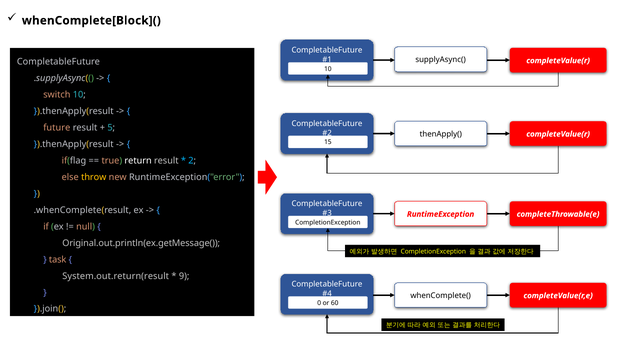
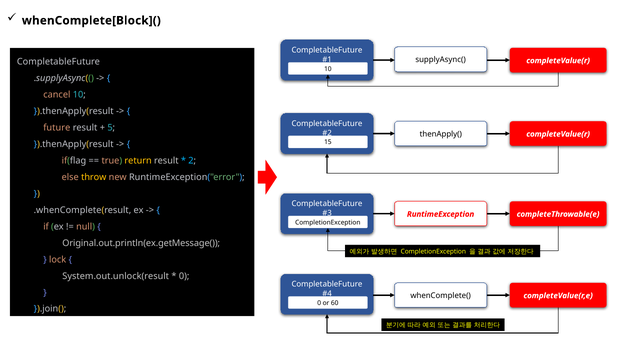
switch: switch -> cancel
return colour: white -> yellow
task: task -> lock
System.out.return(result: System.out.return(result -> System.out.unlock(result
9 at (184, 276): 9 -> 0
